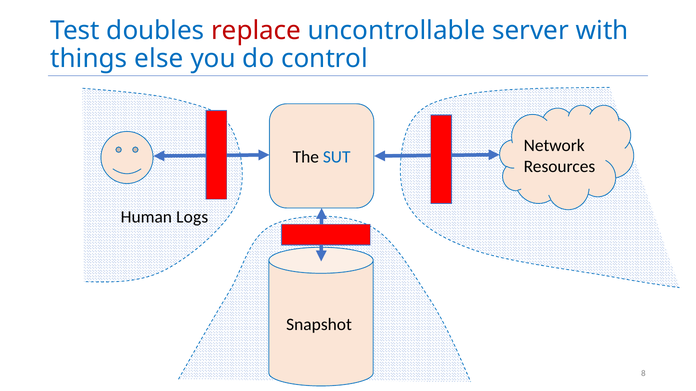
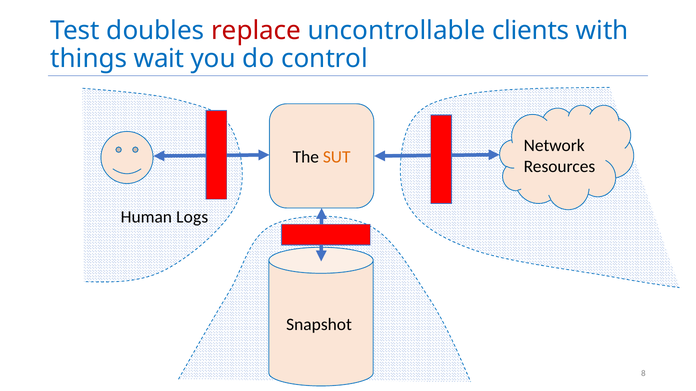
server: server -> clients
else: else -> wait
SUT colour: blue -> orange
